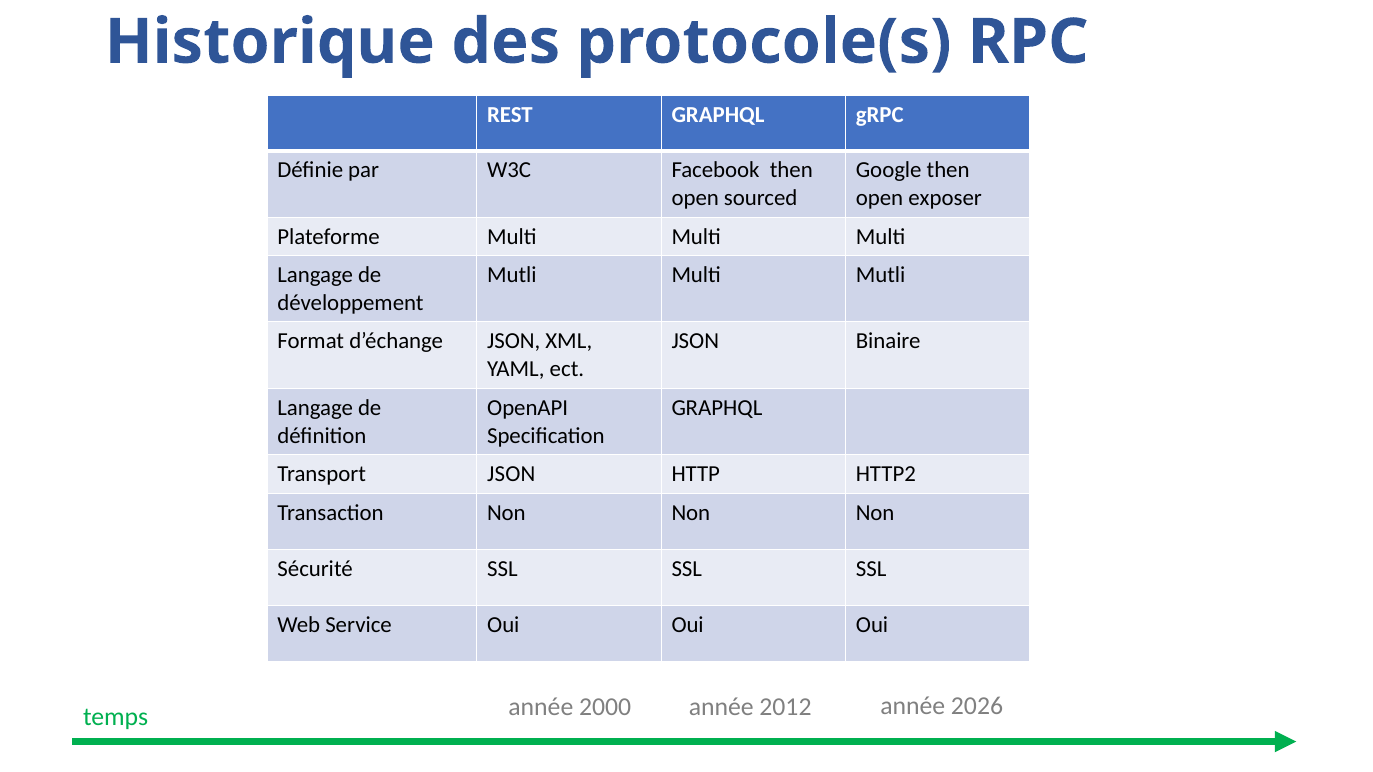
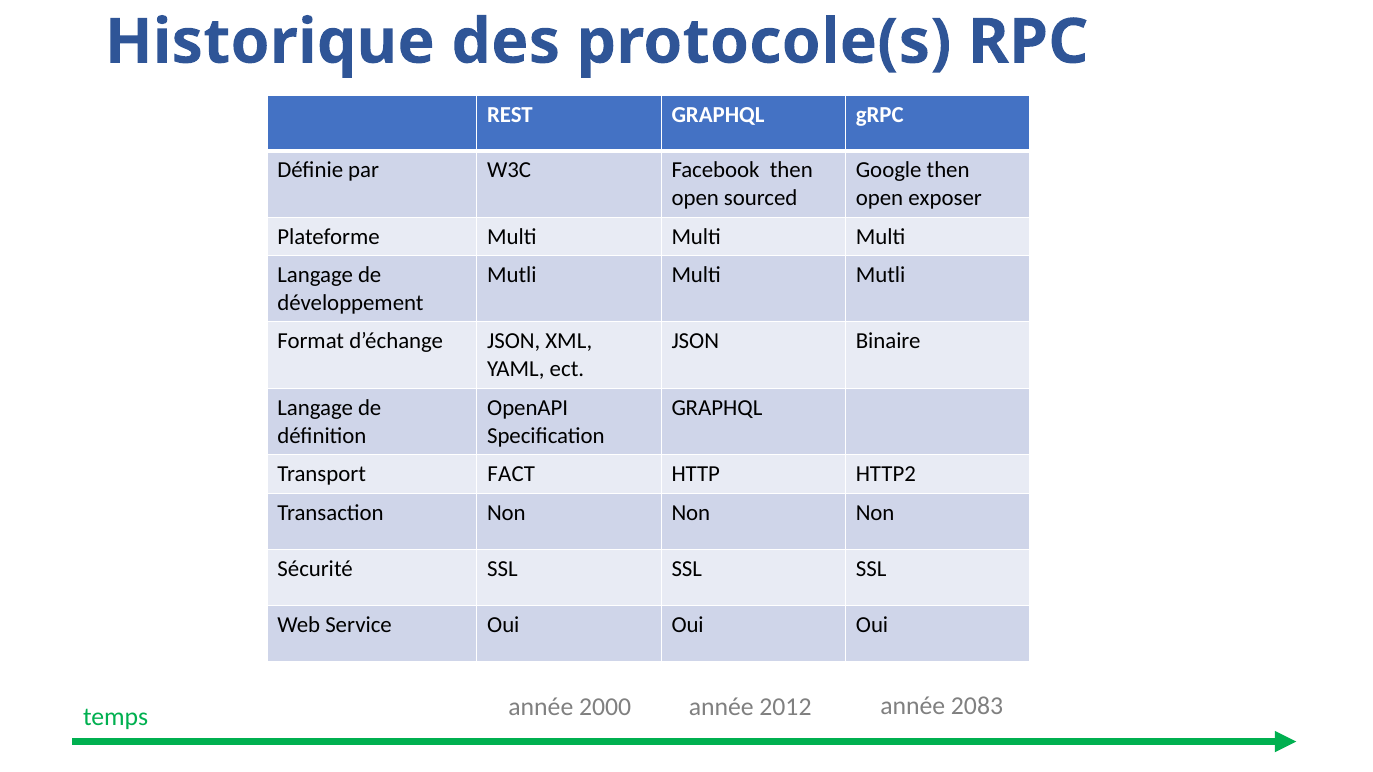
Transport JSON: JSON -> FACT
2026: 2026 -> 2083
